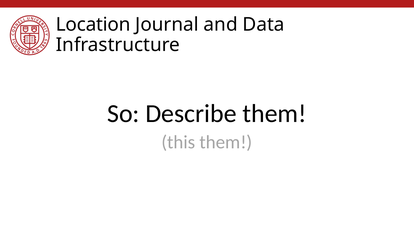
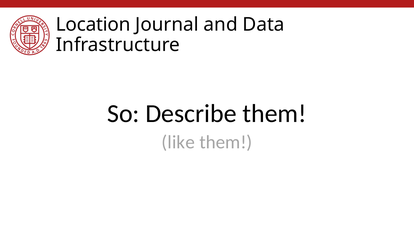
this: this -> like
